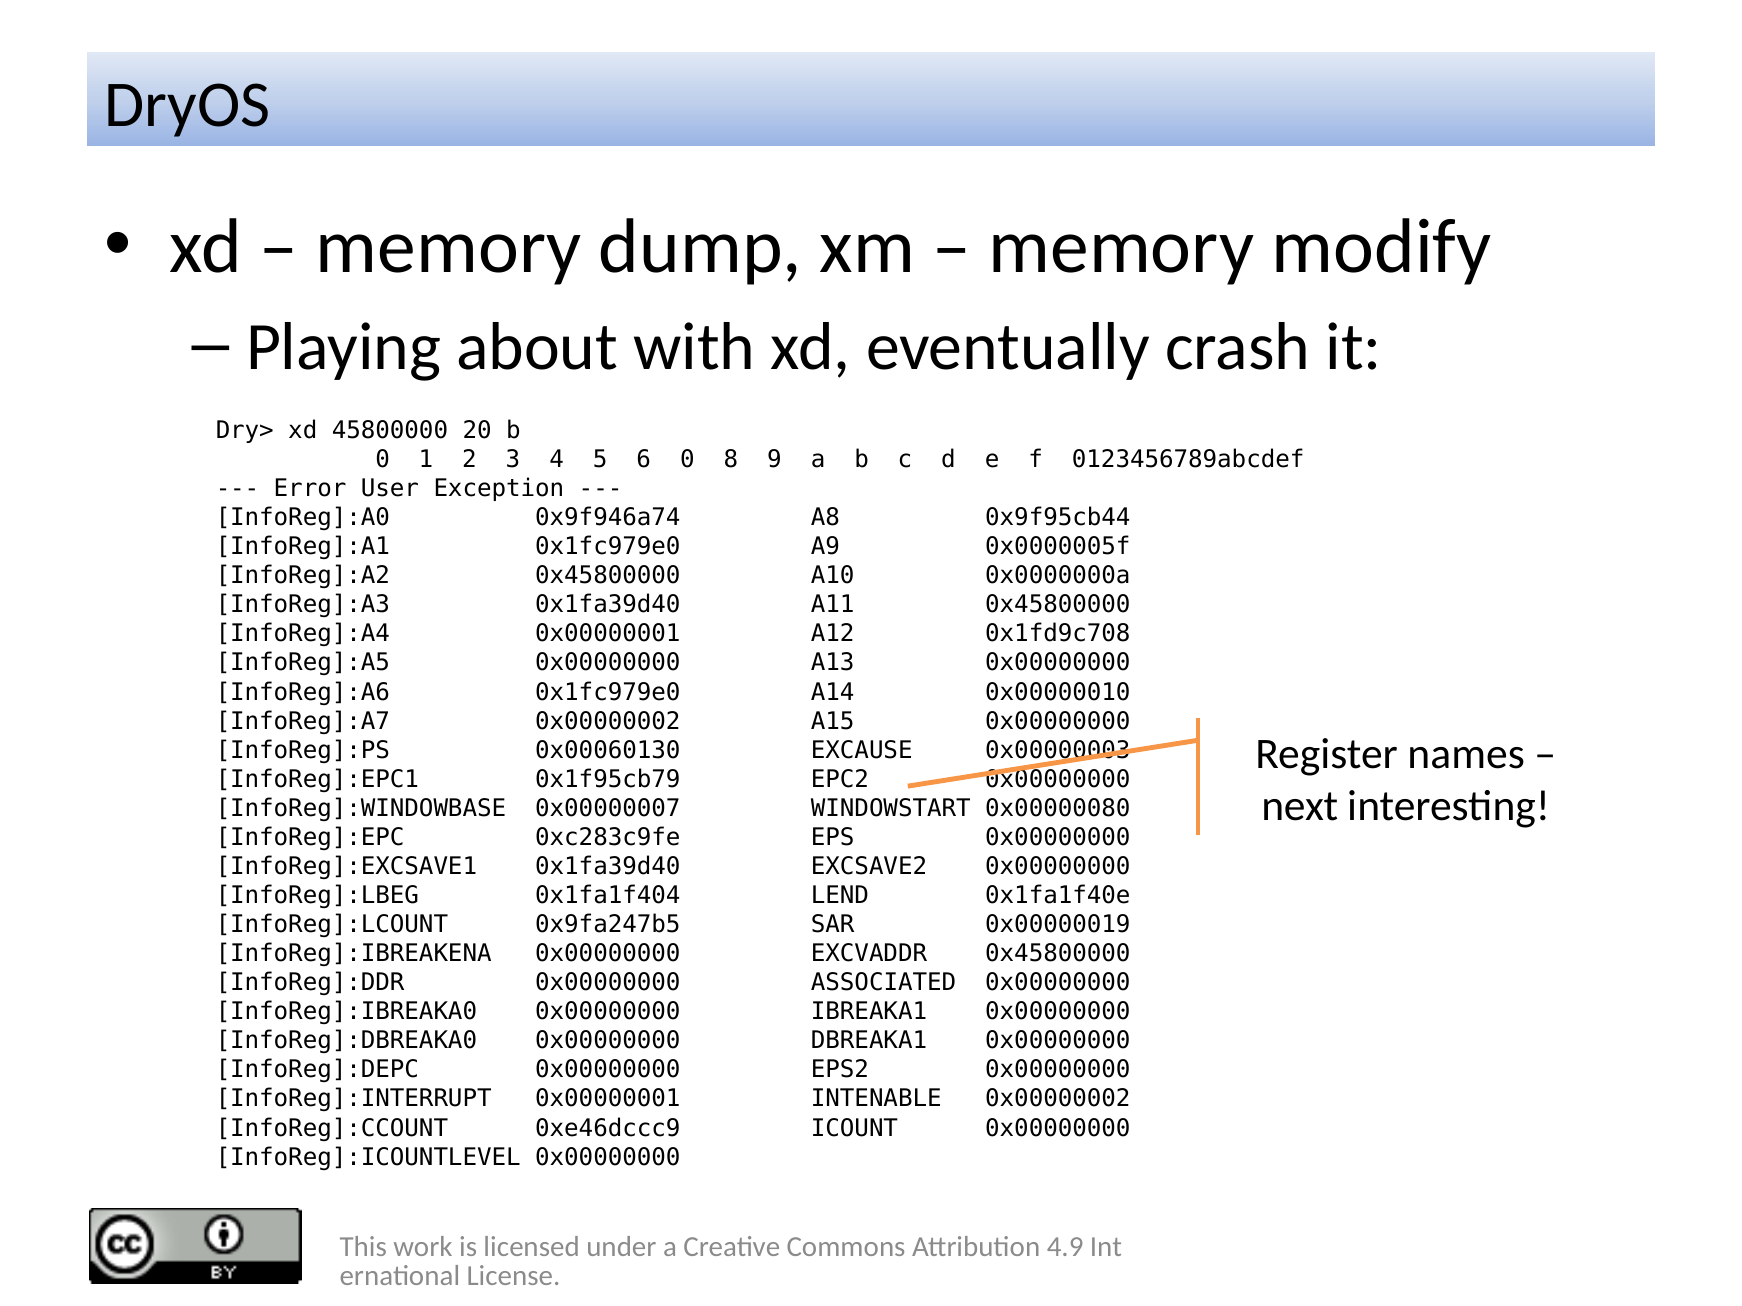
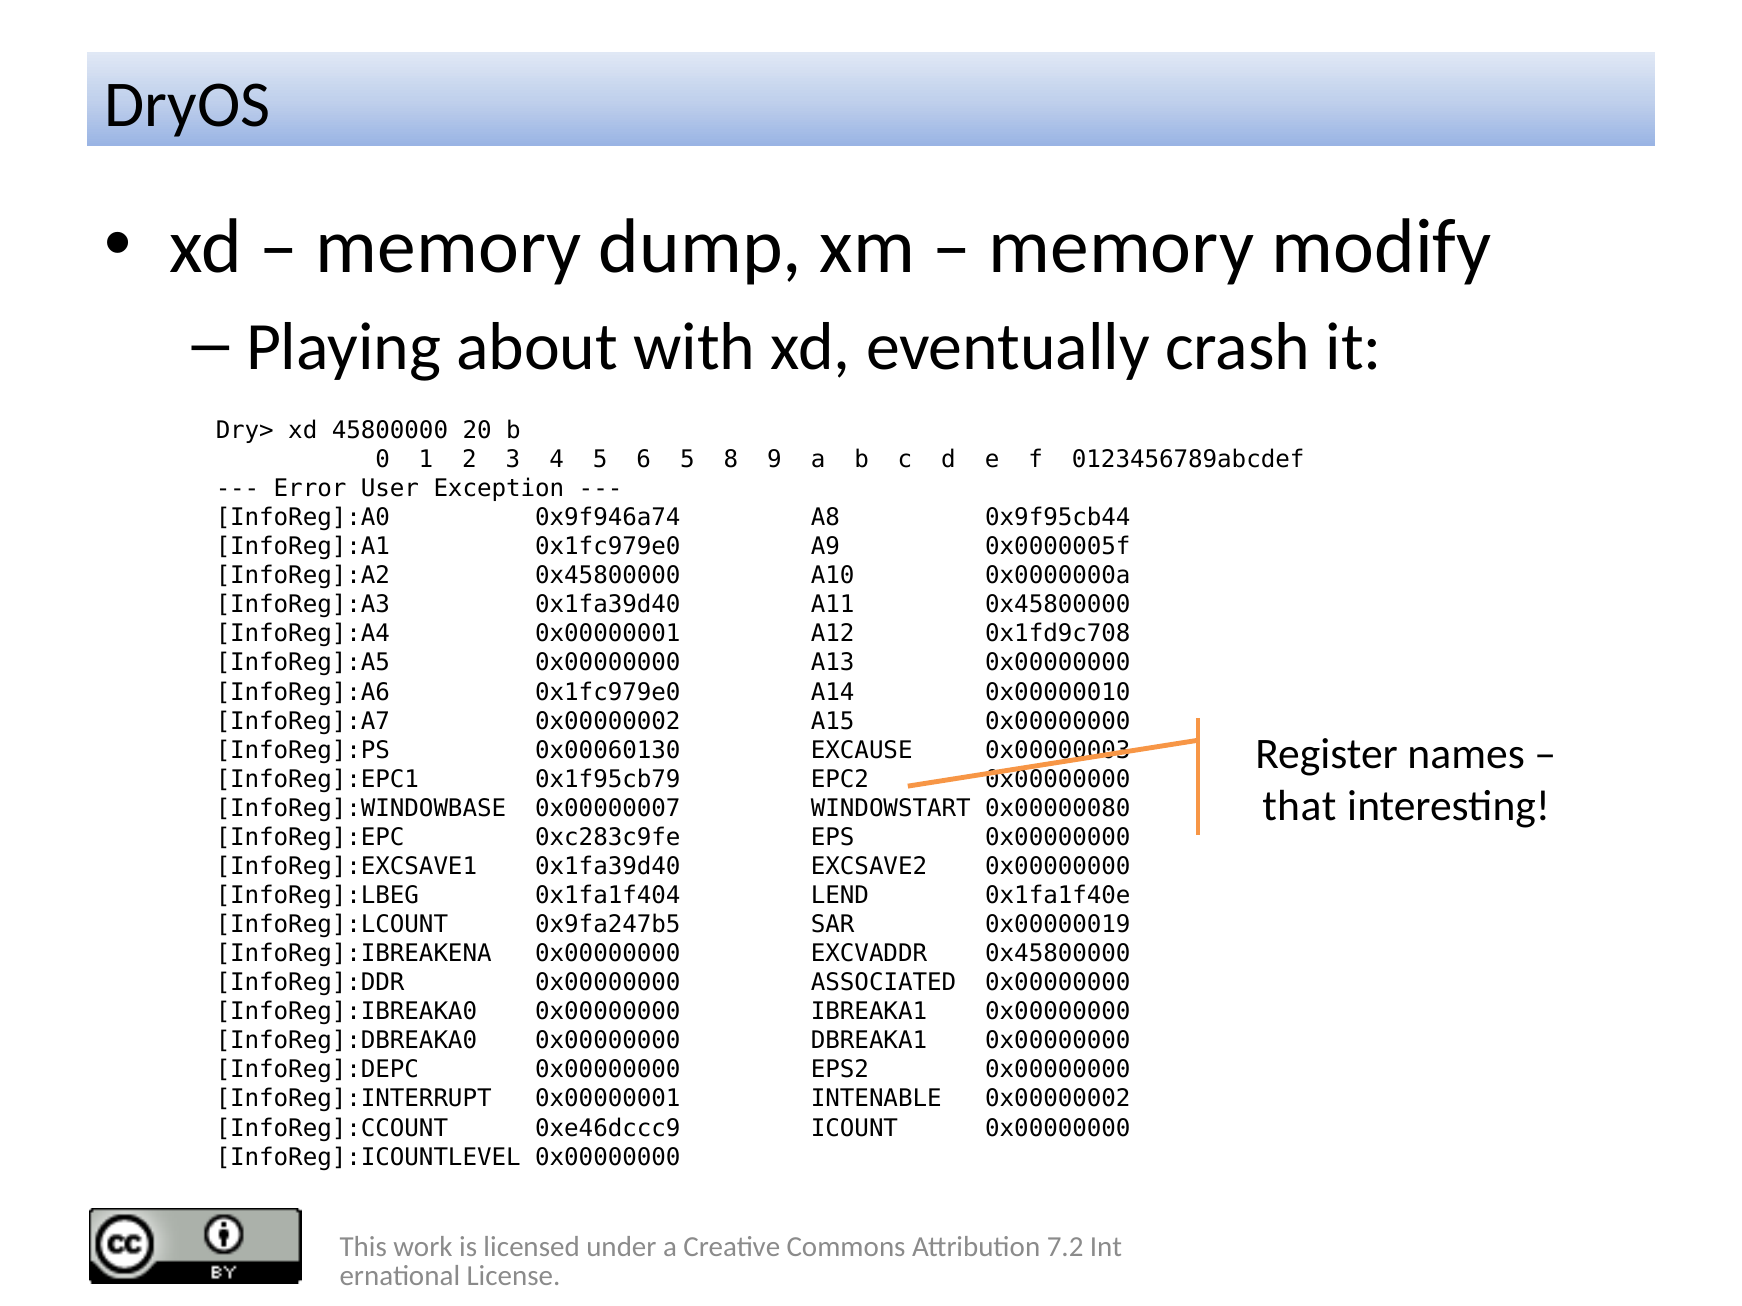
6 0: 0 -> 5
next: next -> that
4.9: 4.9 -> 7.2
